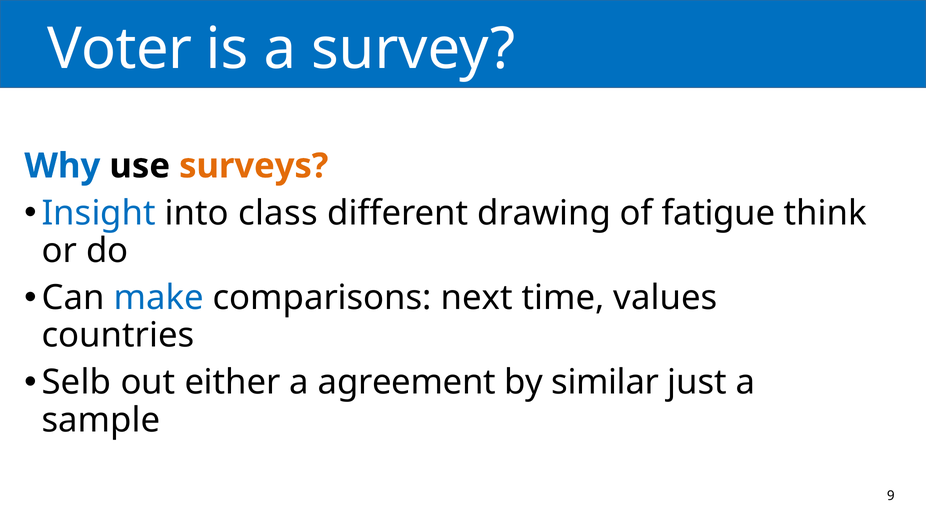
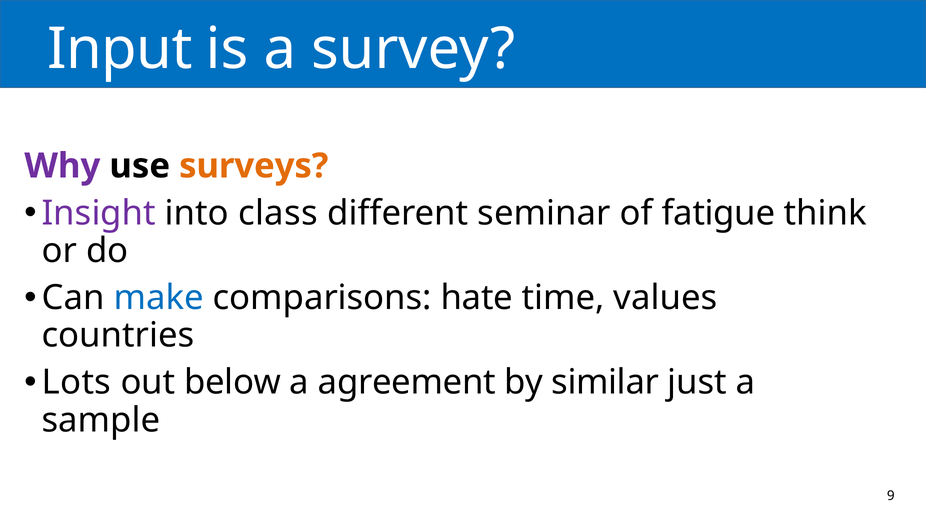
Voter: Voter -> Input
Why colour: blue -> purple
Insight colour: blue -> purple
drawing: drawing -> seminar
next: next -> hate
Selb: Selb -> Lots
either: either -> below
